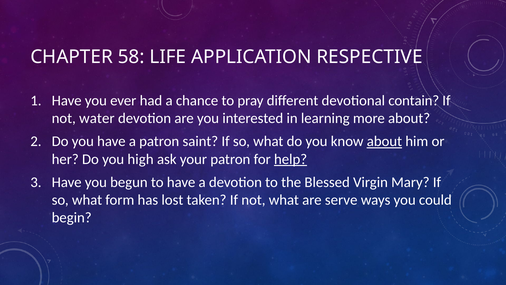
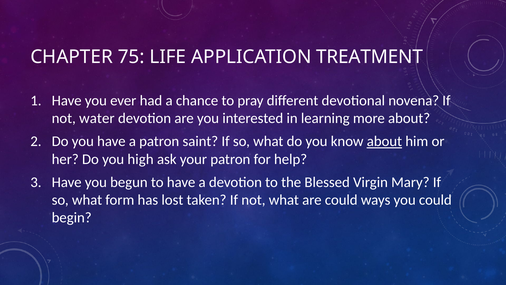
58: 58 -> 75
RESPECTIVE: RESPECTIVE -> TREATMENT
contain: contain -> novena
help underline: present -> none
are serve: serve -> could
